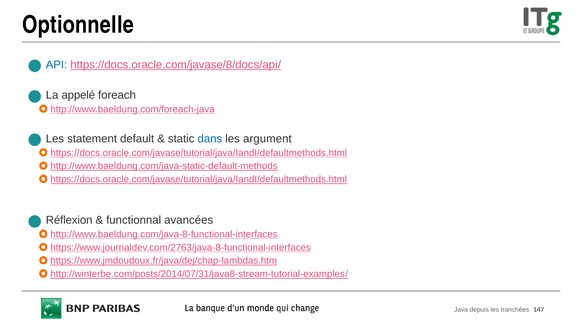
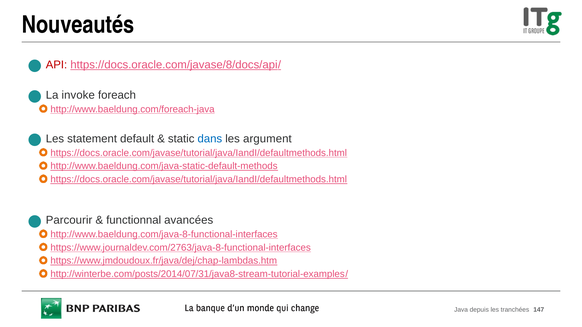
Optionnelle: Optionnelle -> Nouveautés
API colour: blue -> red
appelé: appelé -> invoke
Réflexion: Réflexion -> Parcourir
